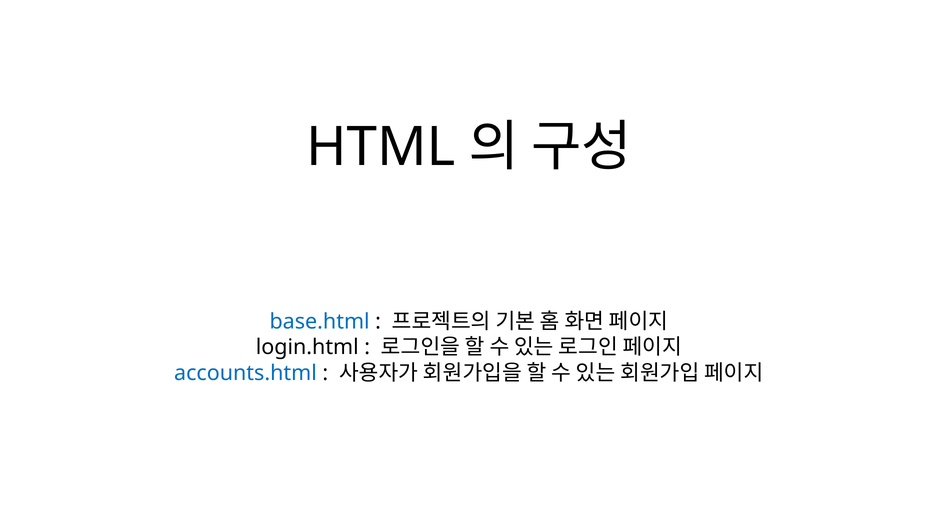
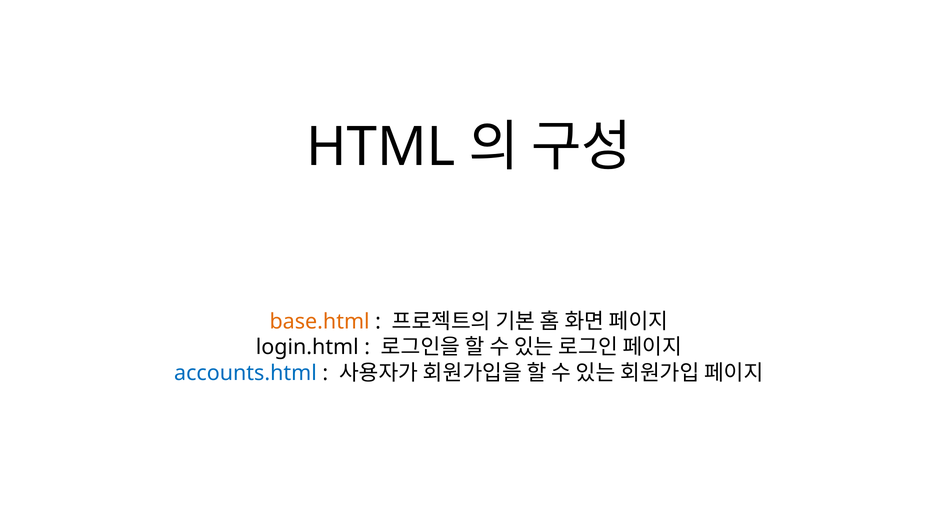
base.html colour: blue -> orange
